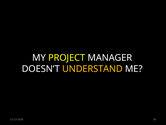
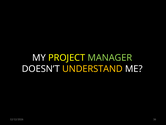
MANAGER colour: white -> light green
